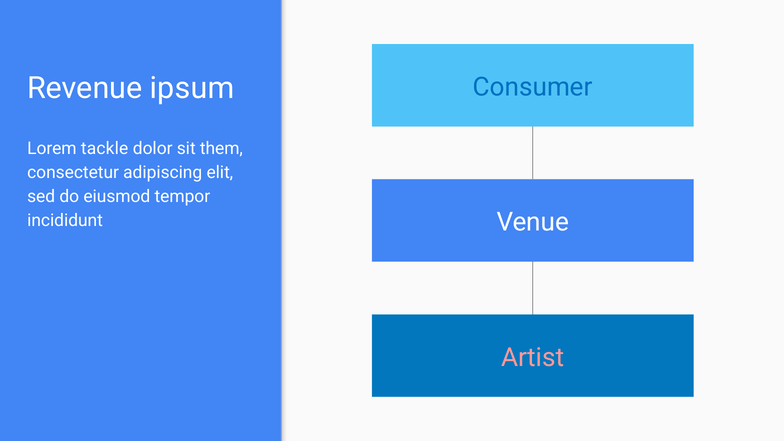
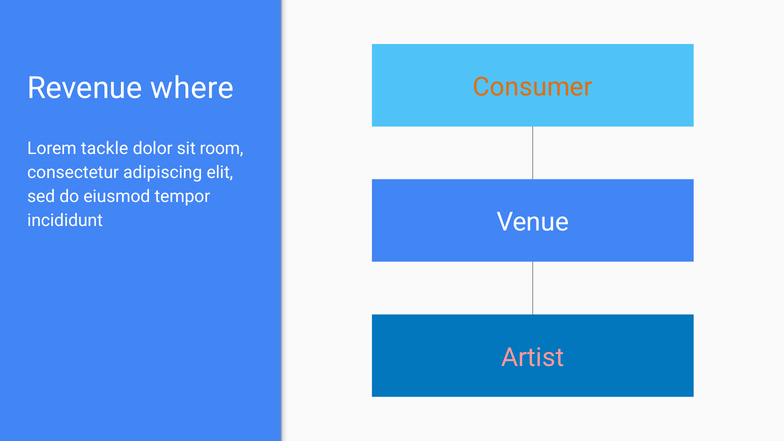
ipsum: ipsum -> where
Consumer colour: blue -> orange
them: them -> room
